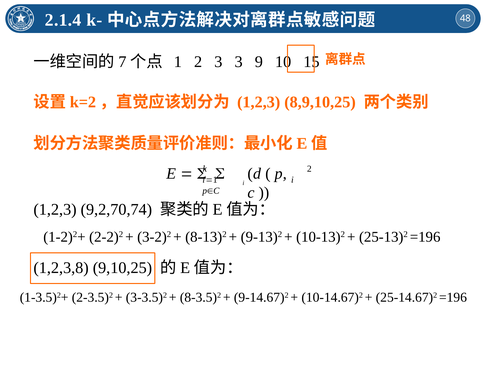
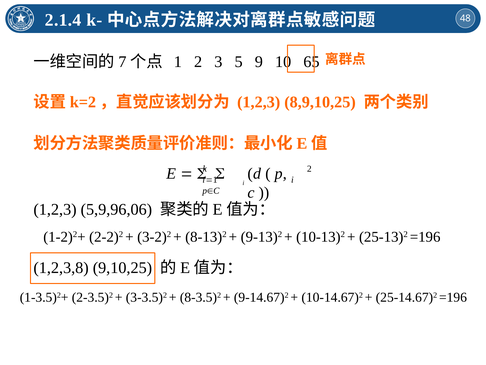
3 3: 3 -> 5
15: 15 -> 65
9,2,70,74: 9,2,70,74 -> 5,9,96,06
